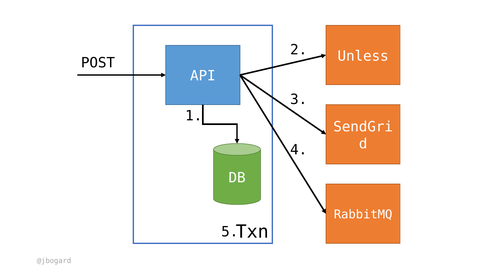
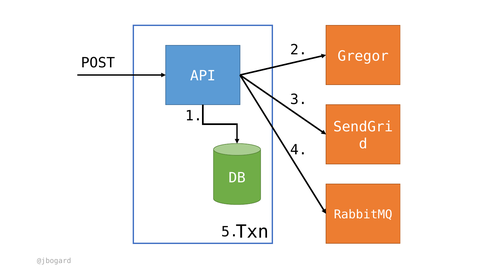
Unless: Unless -> Gregor
